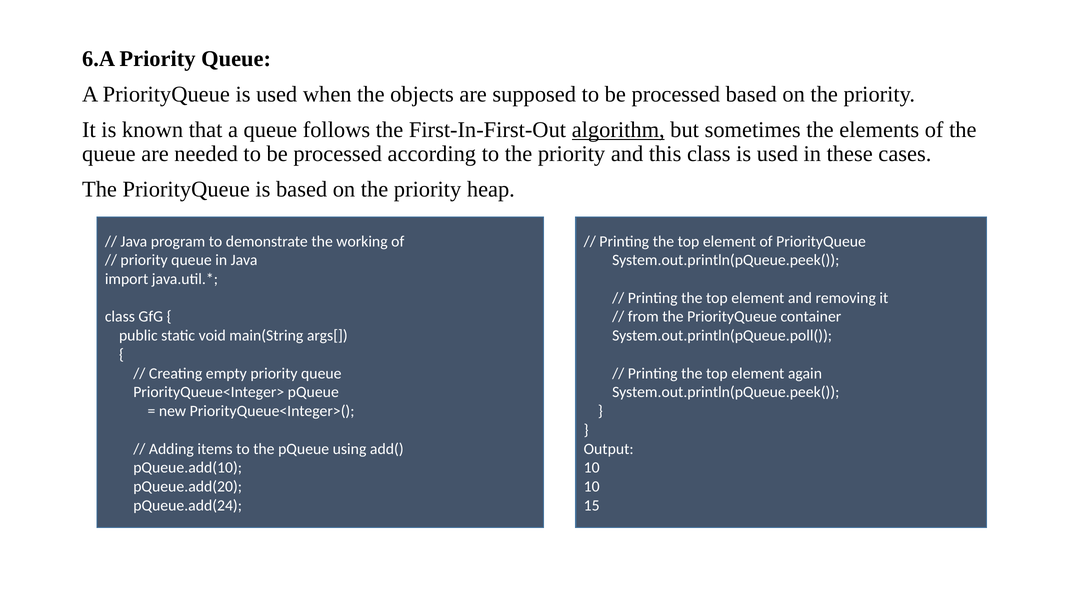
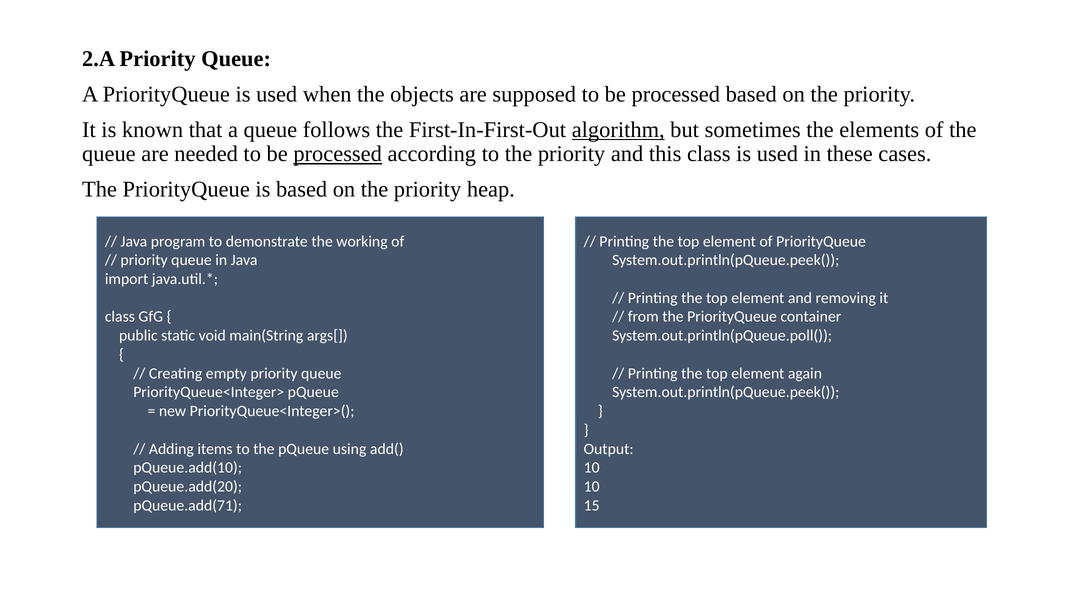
6.A: 6.A -> 2.A
processed at (338, 154) underline: none -> present
pQueue.add(24: pQueue.add(24 -> pQueue.add(71
